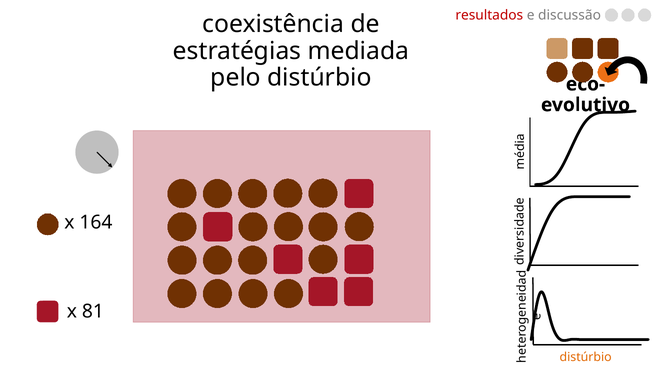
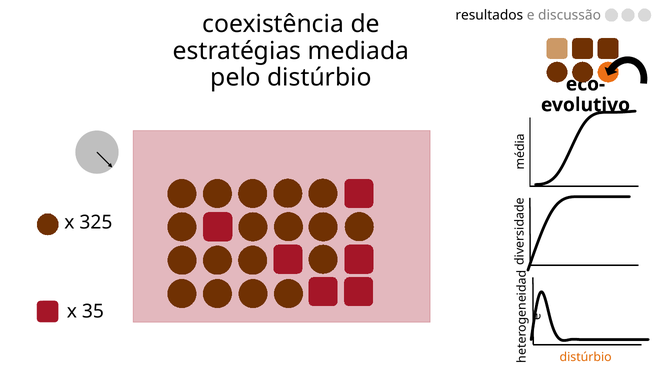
resultados colour: red -> black
164: 164 -> 325
81: 81 -> 35
